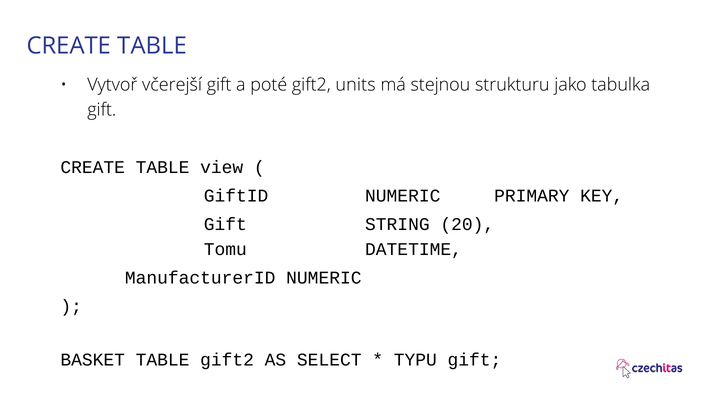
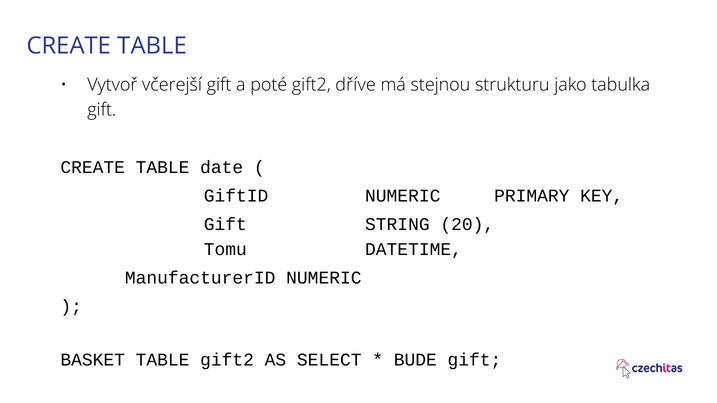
units: units -> dříve
view: view -> date
TYPU: TYPU -> BUDE
